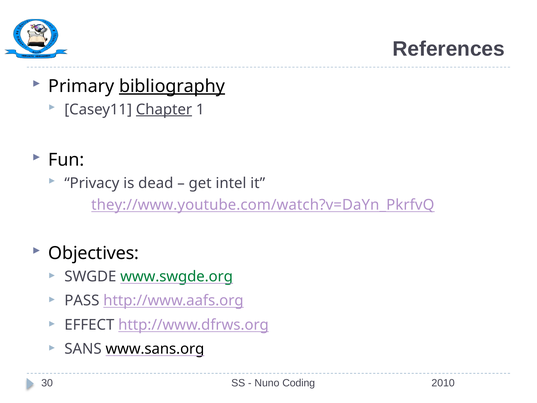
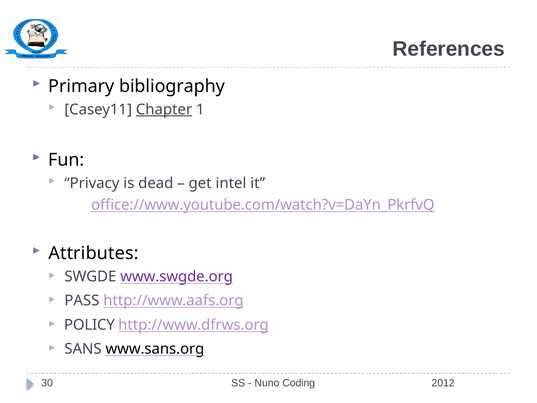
bibliography underline: present -> none
they://www.youtube.com/watch?v=DaYn_PkrfvQ: they://www.youtube.com/watch?v=DaYn_PkrfvQ -> office://www.youtube.com/watch?v=DaYn_PkrfvQ
Objectives: Objectives -> Attributes
www.swgde.org colour: green -> purple
EFFECT: EFFECT -> POLICY
2010: 2010 -> 2012
